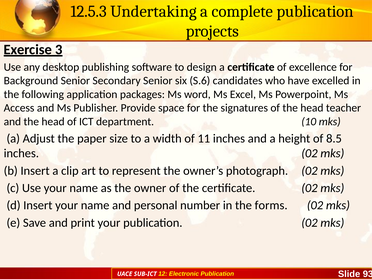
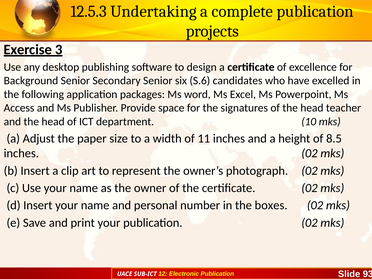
forms: forms -> boxes
